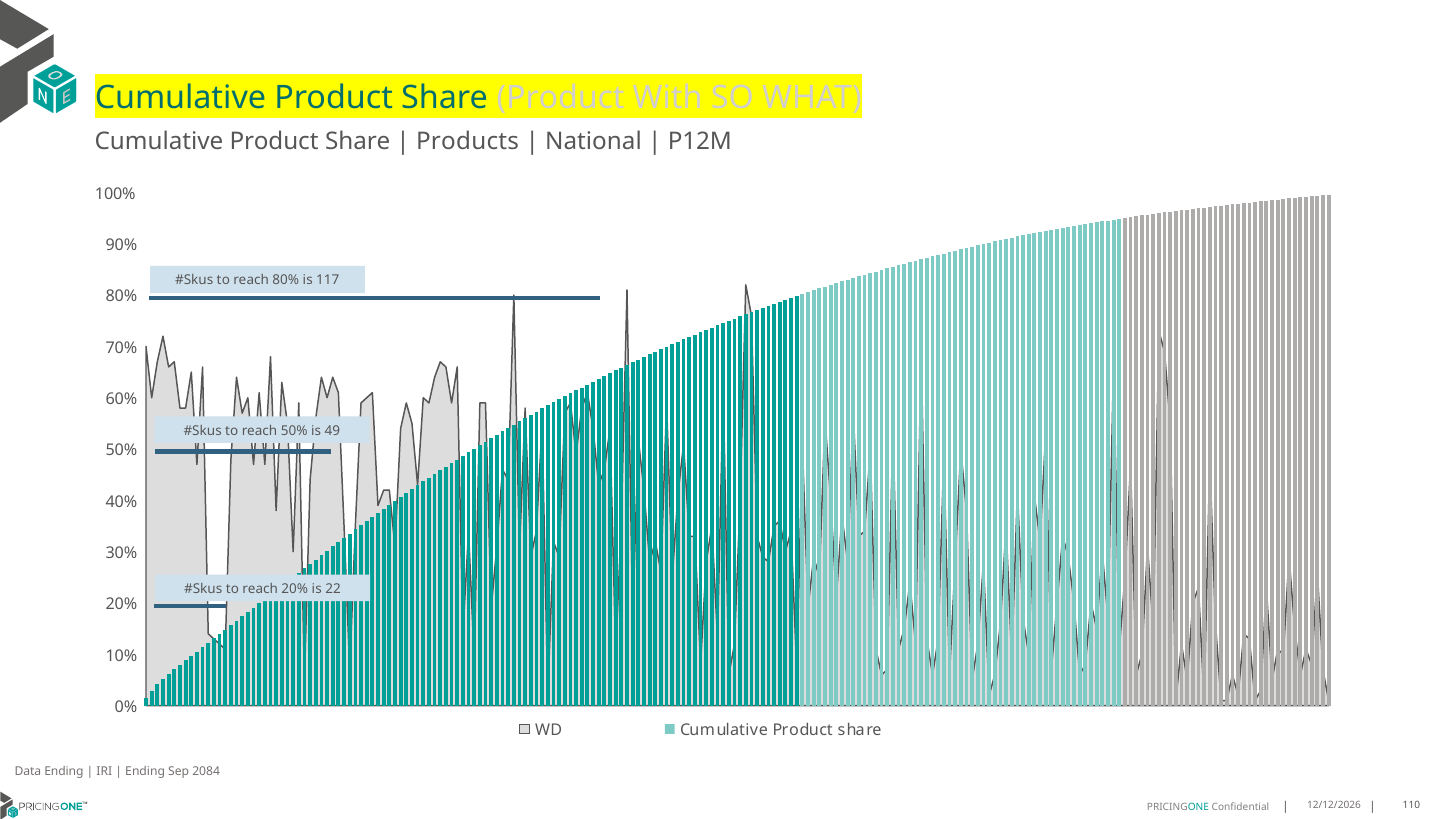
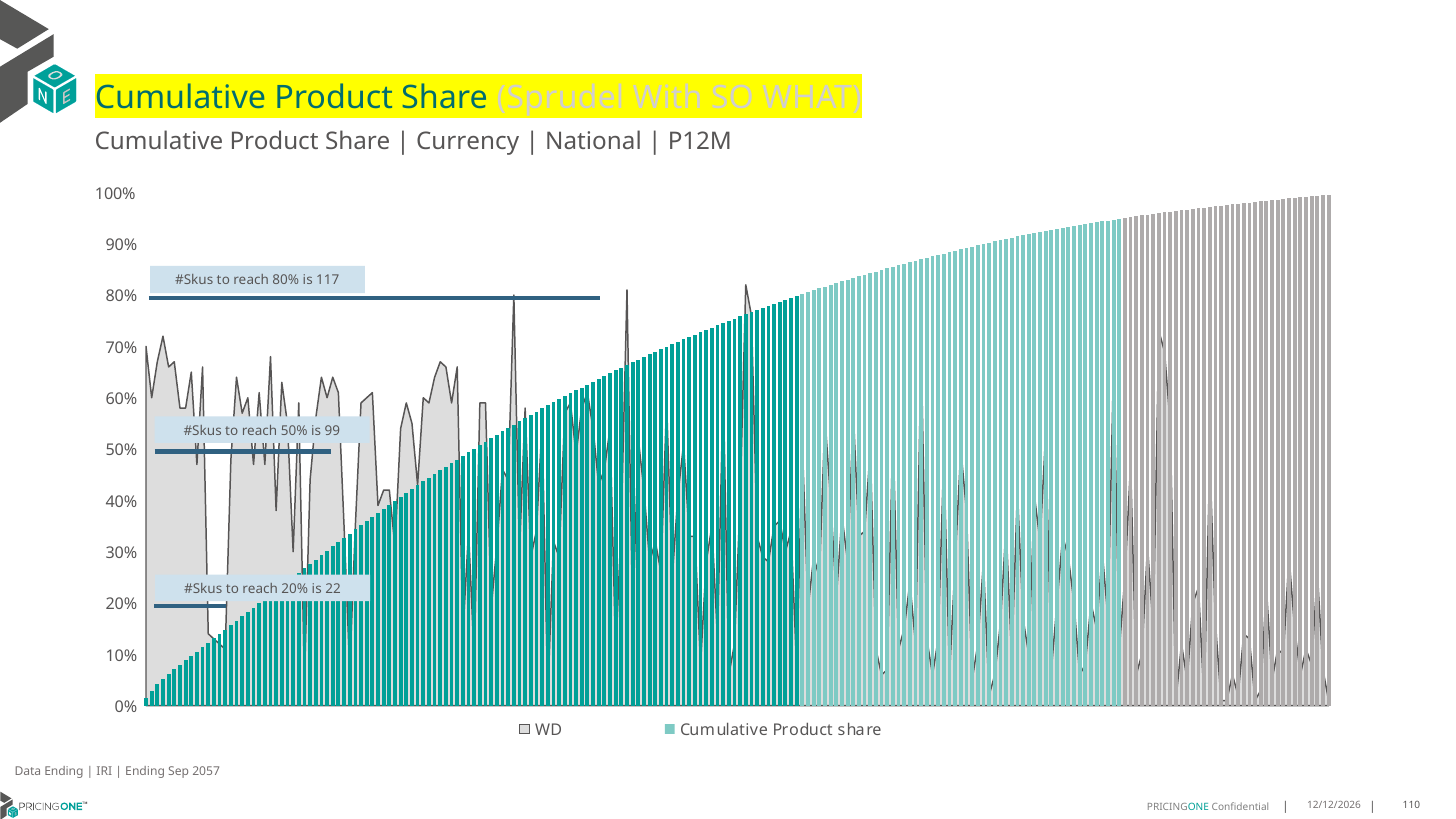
Share Product: Product -> Sprudel
Products: Products -> Currency
49: 49 -> 99
2084: 2084 -> 2057
